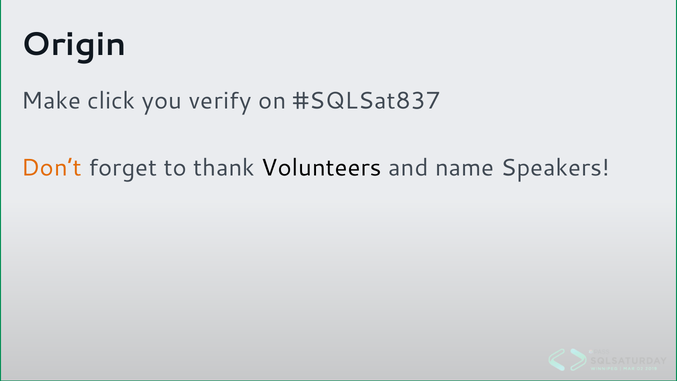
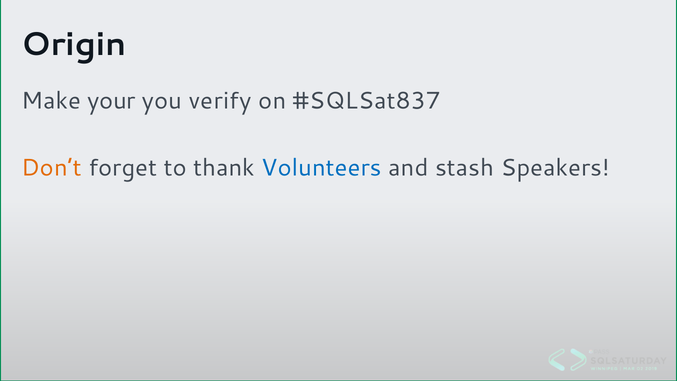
click: click -> your
Volunteers colour: black -> blue
name: name -> stash
